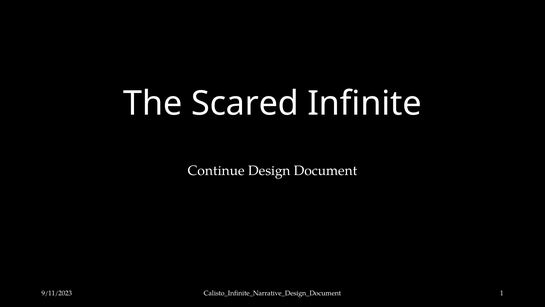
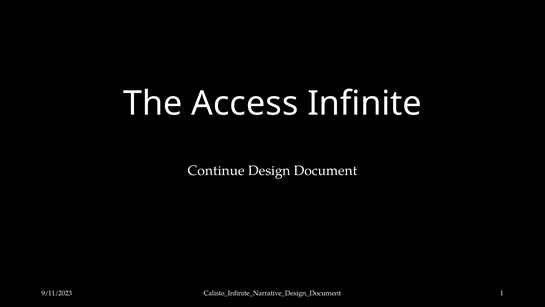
Scared: Scared -> Access
